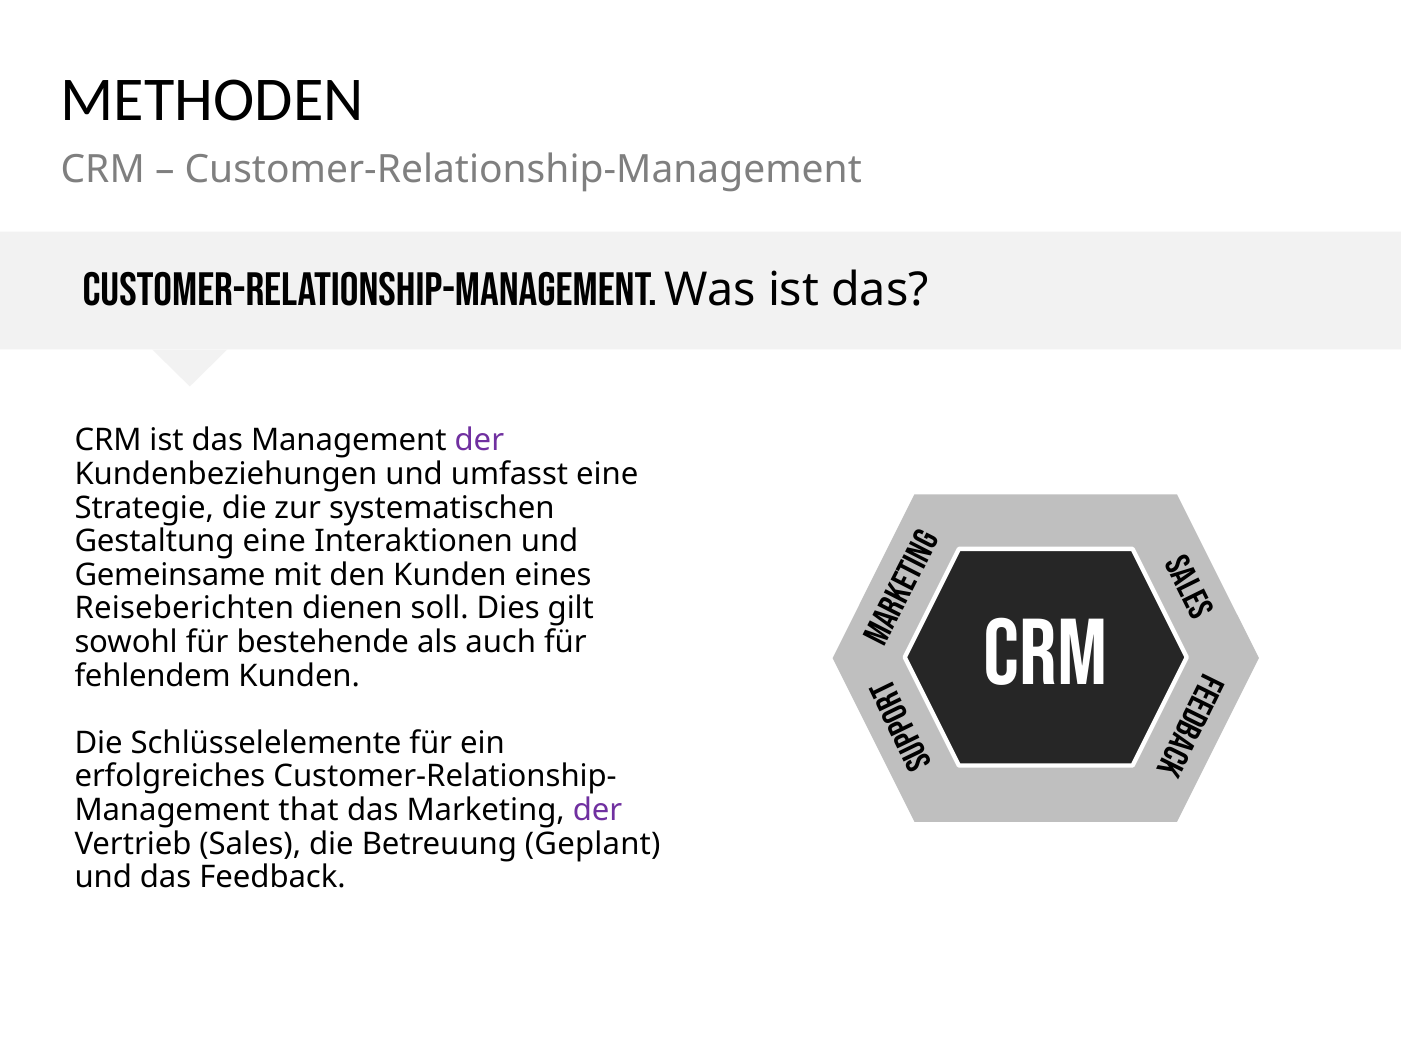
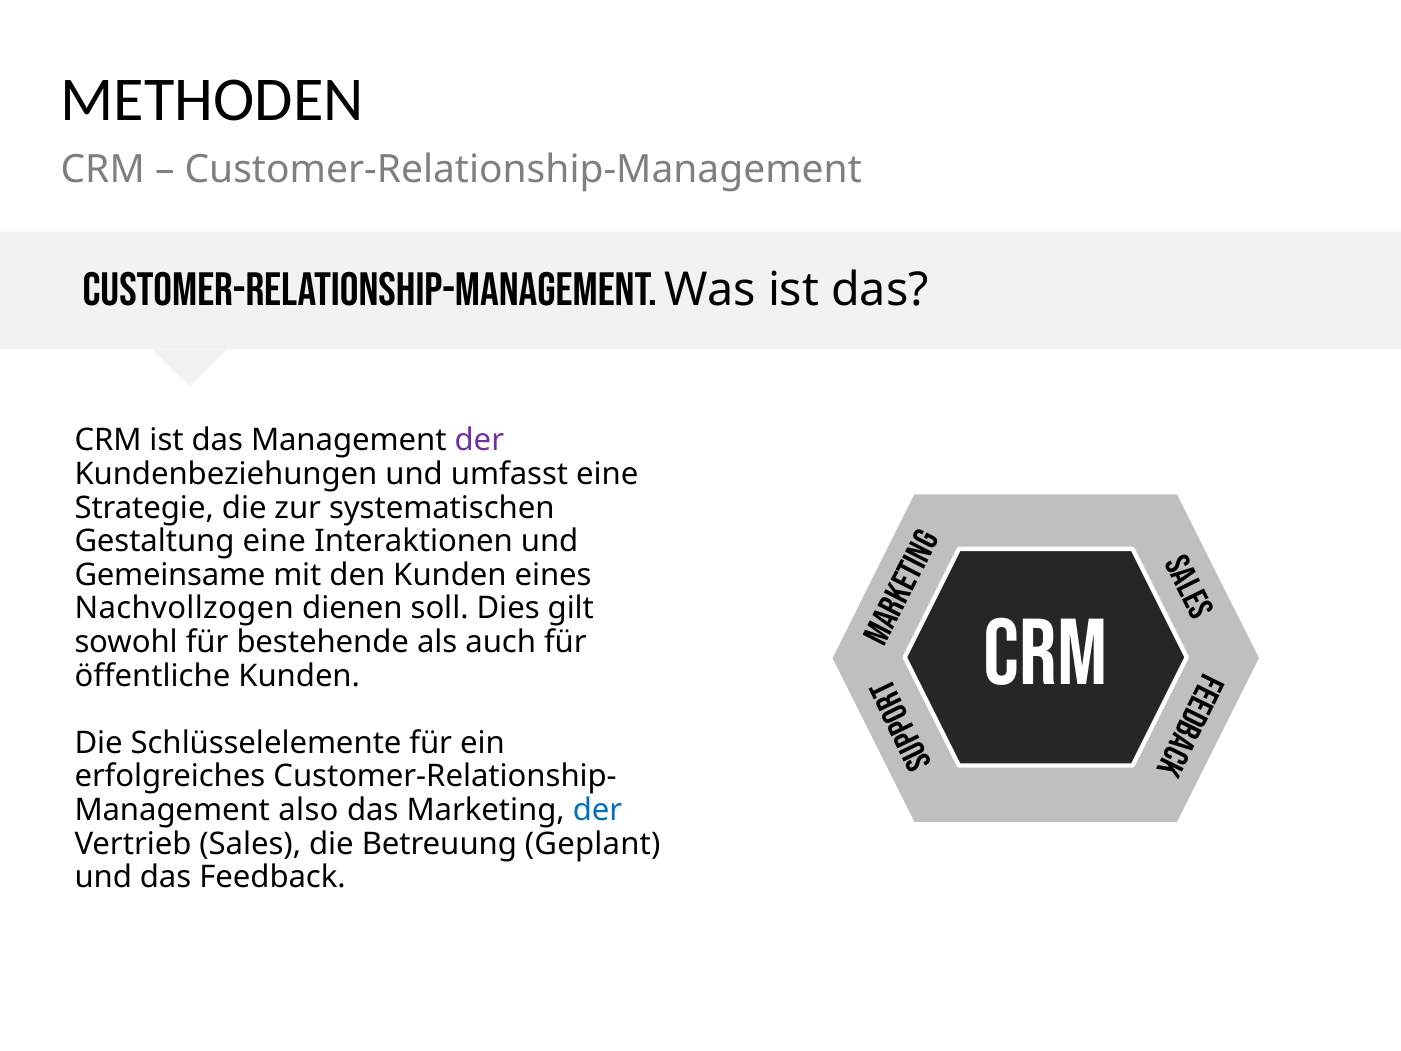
Reiseberichten: Reiseberichten -> Nachvollzogen
fehlendem: fehlendem -> öffentliche
that: that -> also
der at (597, 810) colour: purple -> blue
